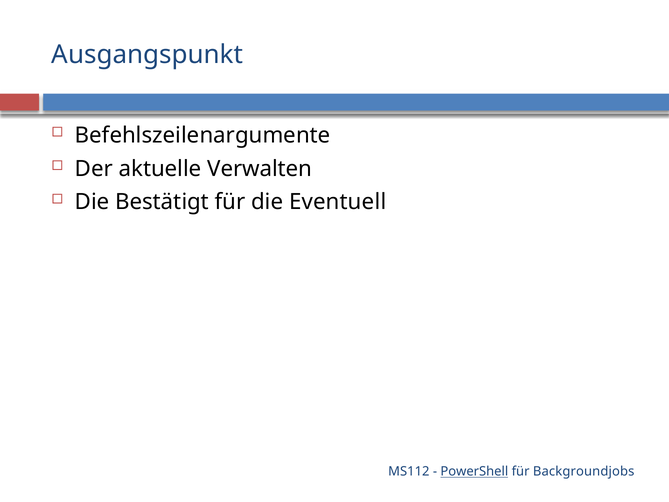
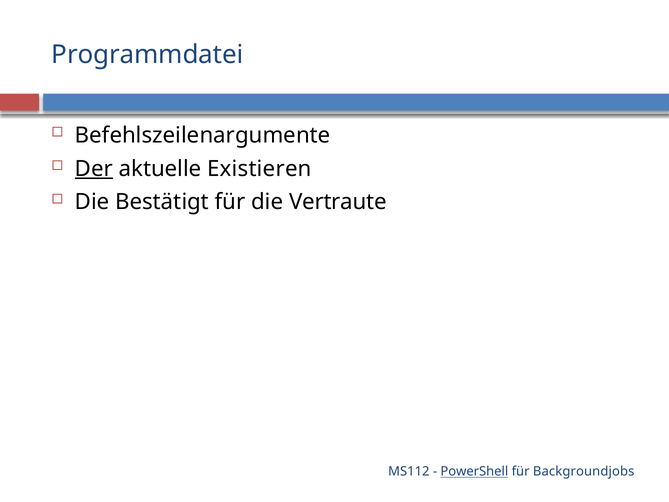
Ausgangspunkt: Ausgangspunkt -> Programmdatei
Der underline: none -> present
Verwalten: Verwalten -> Existieren
Eventuell: Eventuell -> Vertraute
